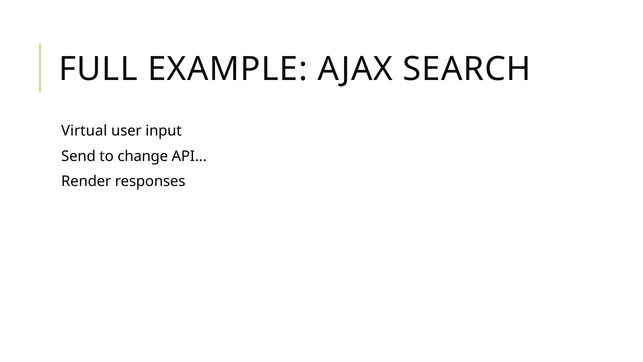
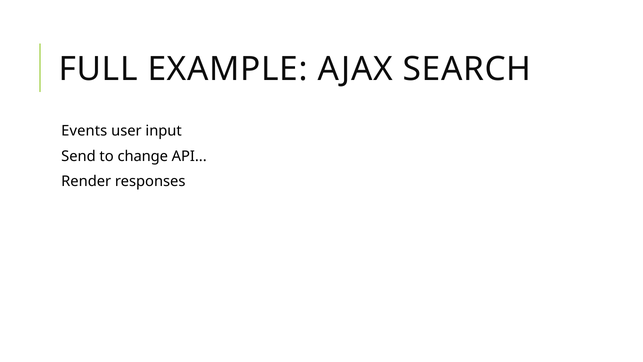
Virtual: Virtual -> Events
